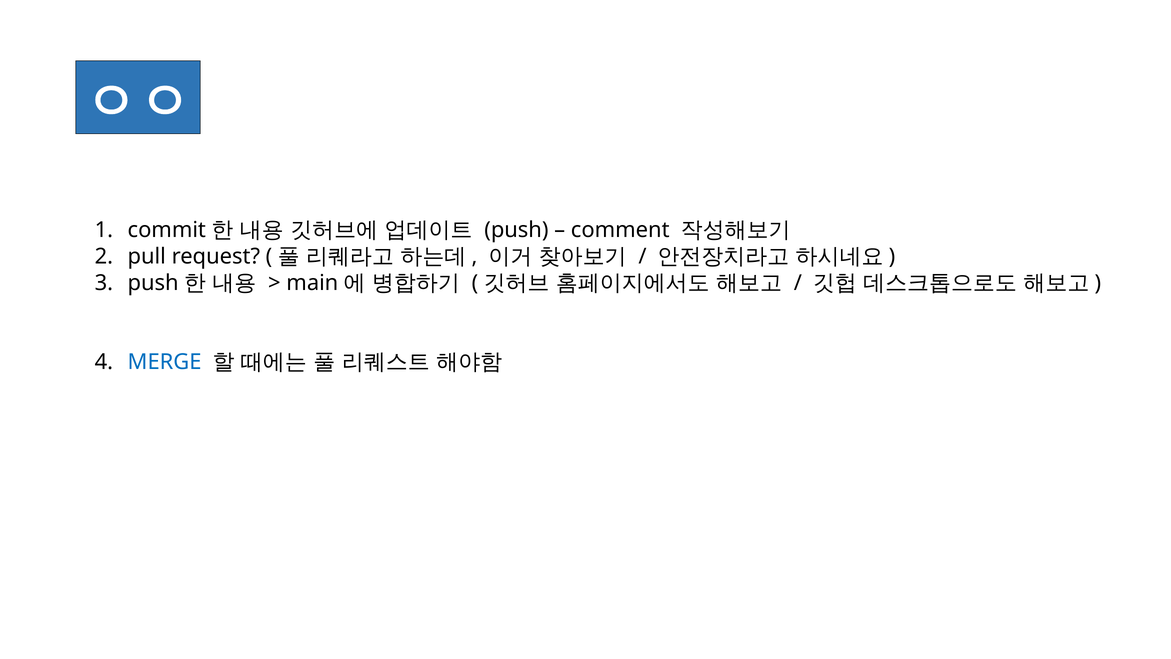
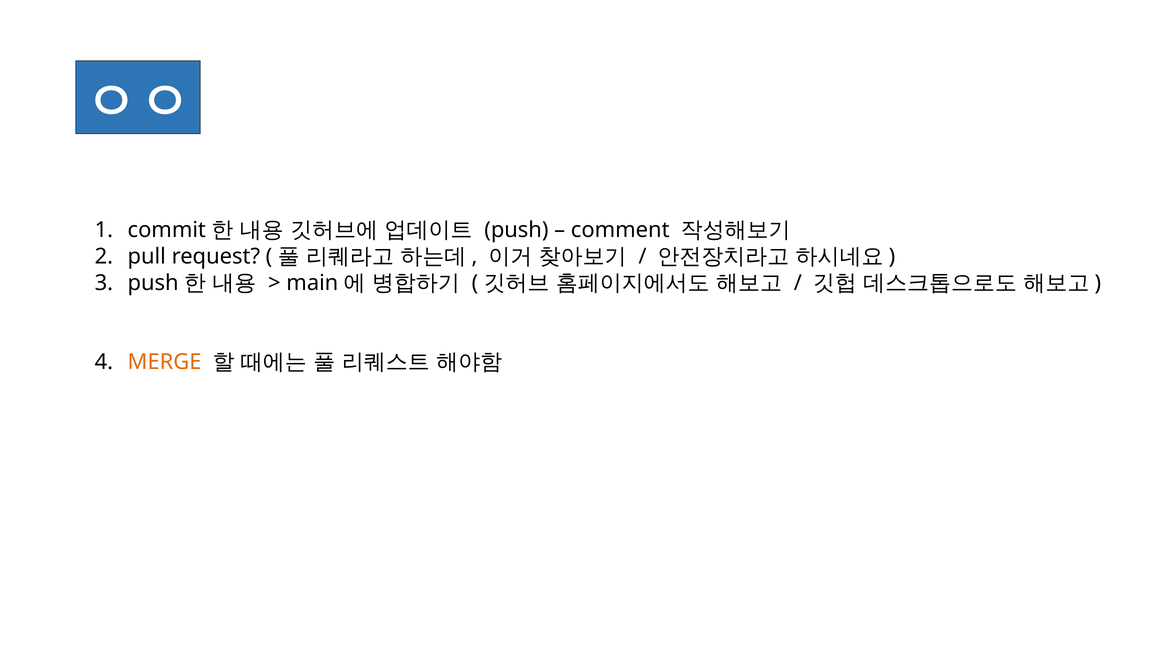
MERGE colour: blue -> orange
